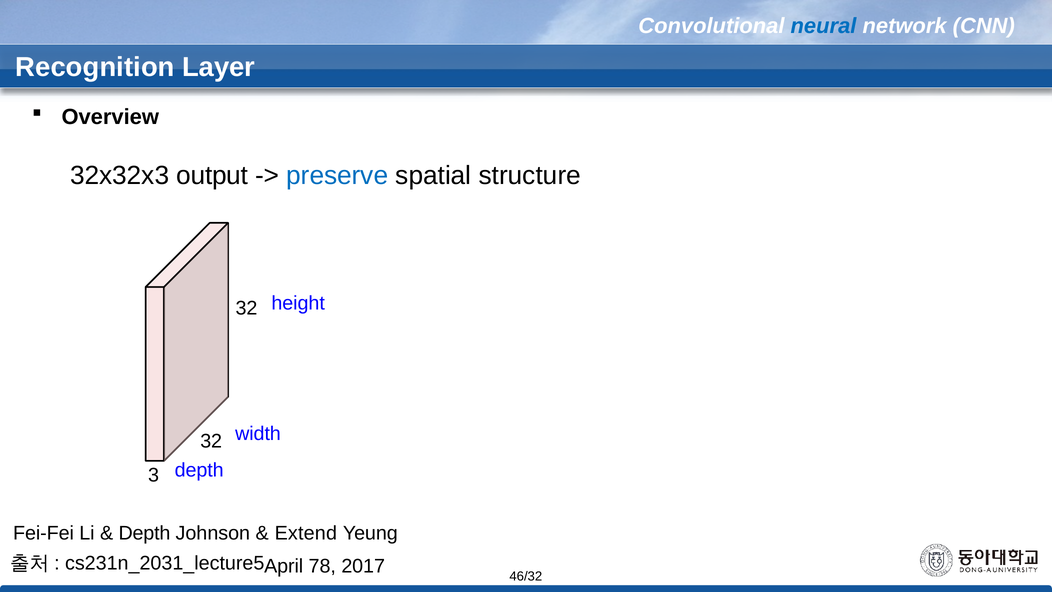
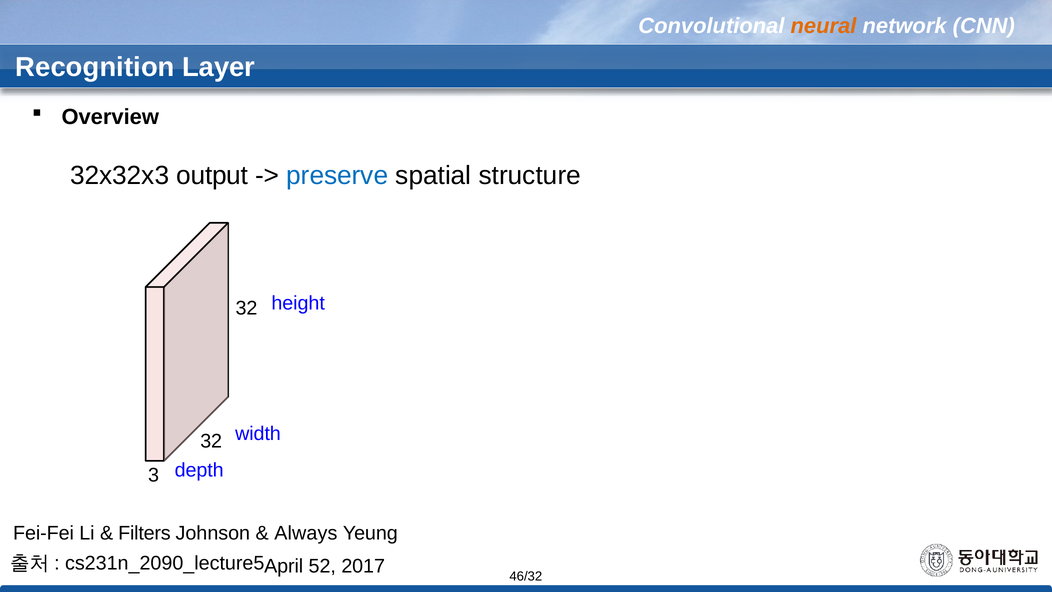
neural colour: blue -> orange
Depth at (144, 533): Depth -> Filters
Extend: Extend -> Always
cs231n_2031_lecture5: cs231n_2031_lecture5 -> cs231n_2090_lecture5
78: 78 -> 52
